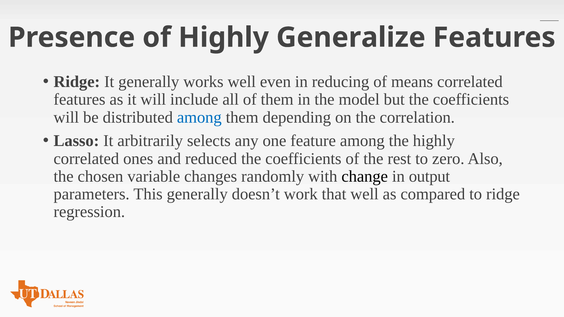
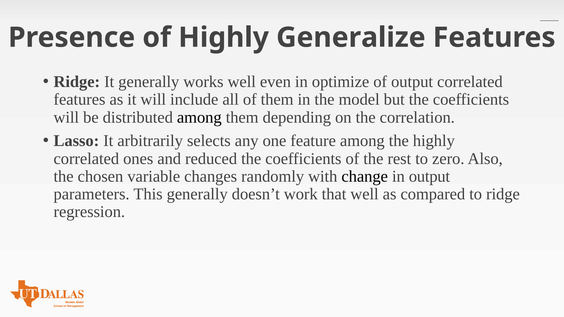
reducing: reducing -> optimize
of means: means -> output
among at (199, 117) colour: blue -> black
